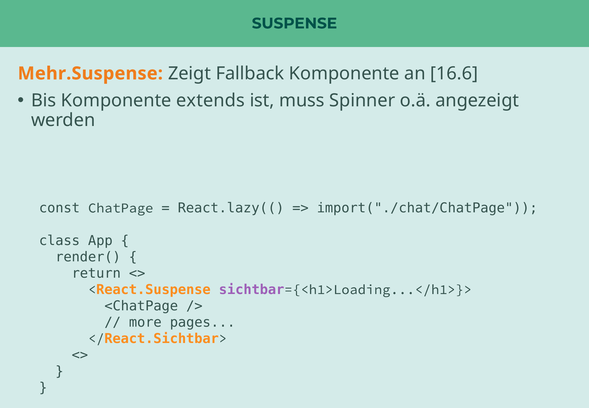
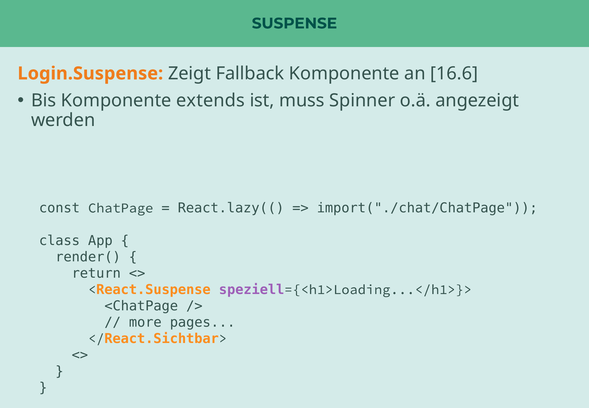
Mehr.Suspense: Mehr.Suspense -> Login.Suspense
sichtbar: sichtbar -> speziell
